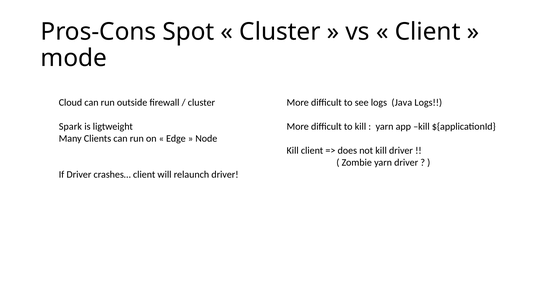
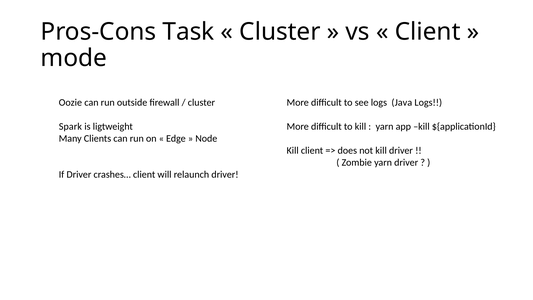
Spot: Spot -> Task
Cloud: Cloud -> Oozie
